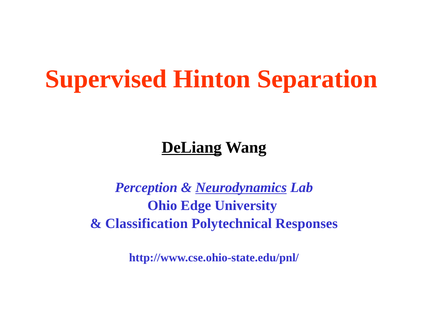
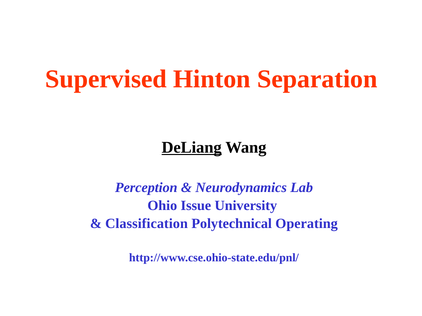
Neurodynamics underline: present -> none
Edge: Edge -> Issue
Responses: Responses -> Operating
